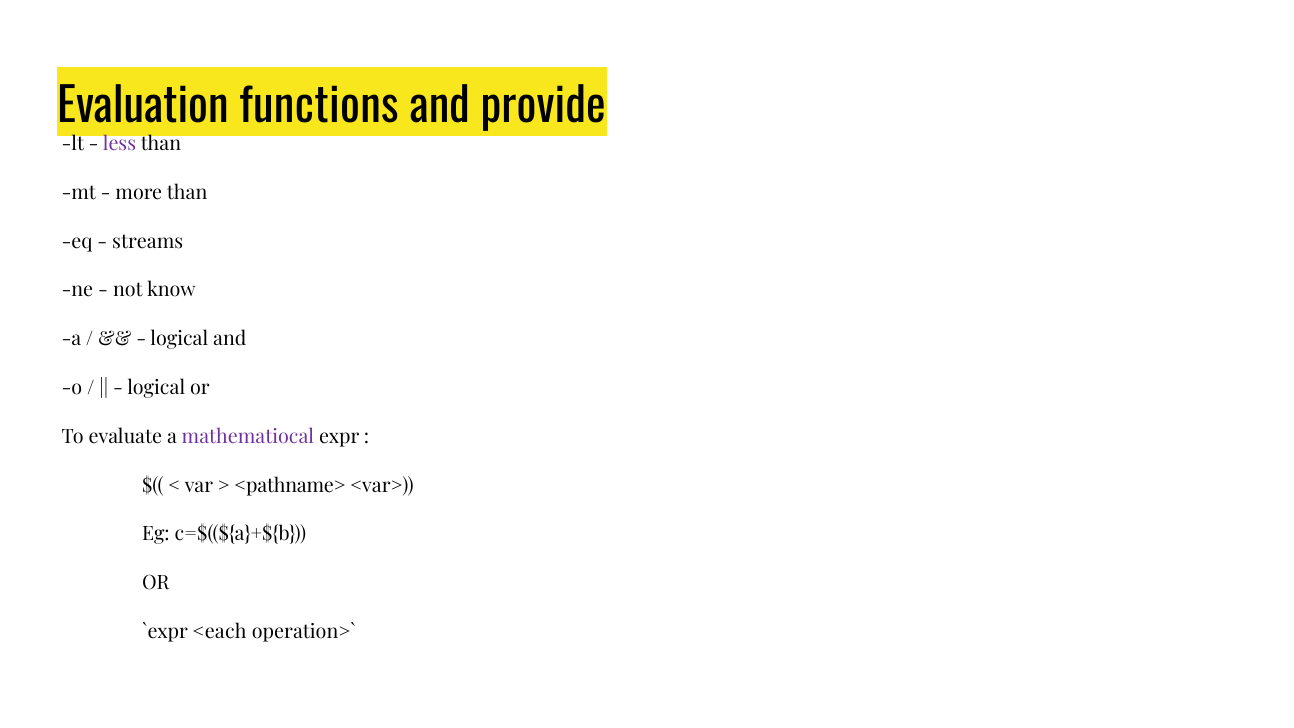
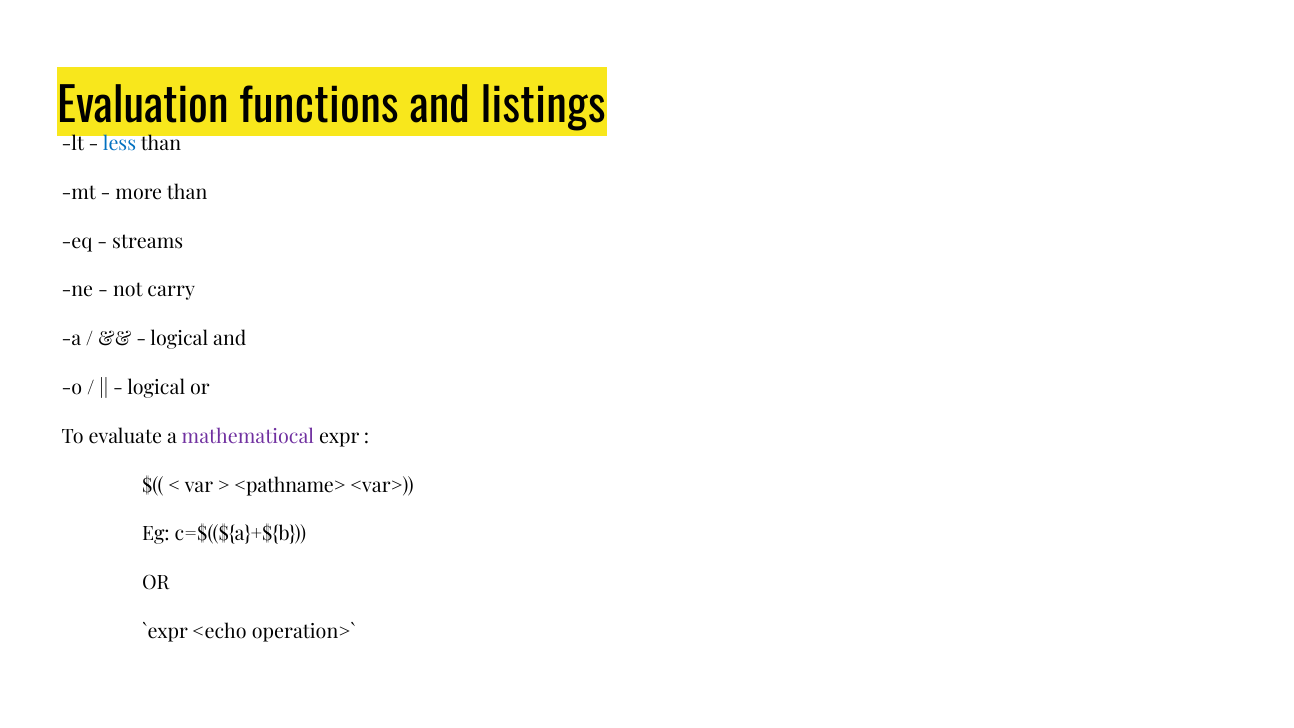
provide: provide -> listings
less colour: purple -> blue
know: know -> carry
<each: <each -> <echo
